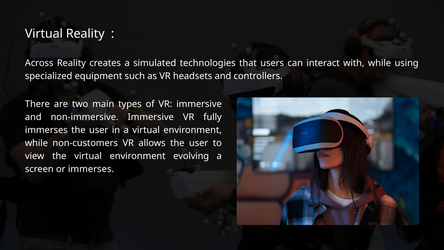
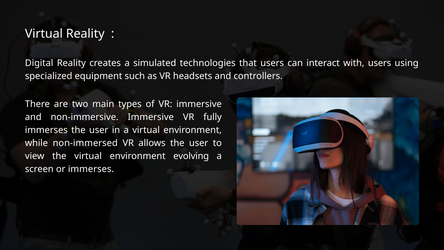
Across: Across -> Digital
with while: while -> users
non-customers: non-customers -> non-immersed
